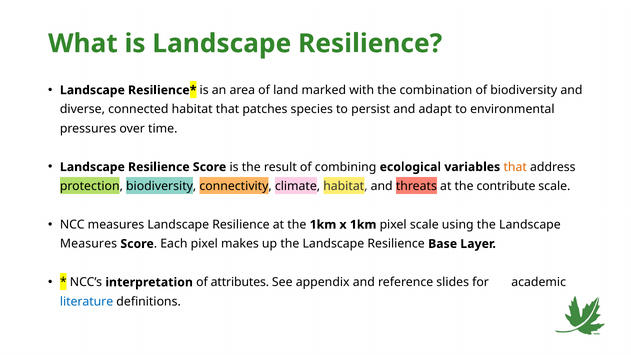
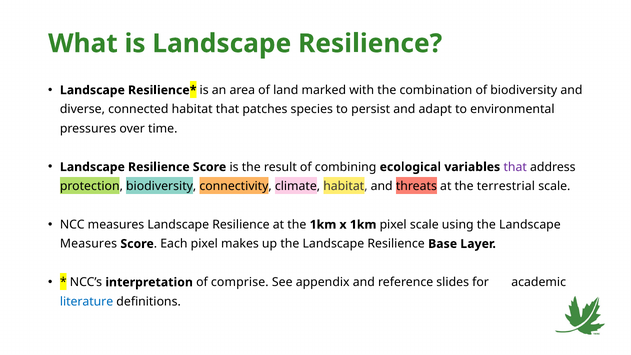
that at (515, 167) colour: orange -> purple
contribute: contribute -> terrestrial
attributes: attributes -> comprise
